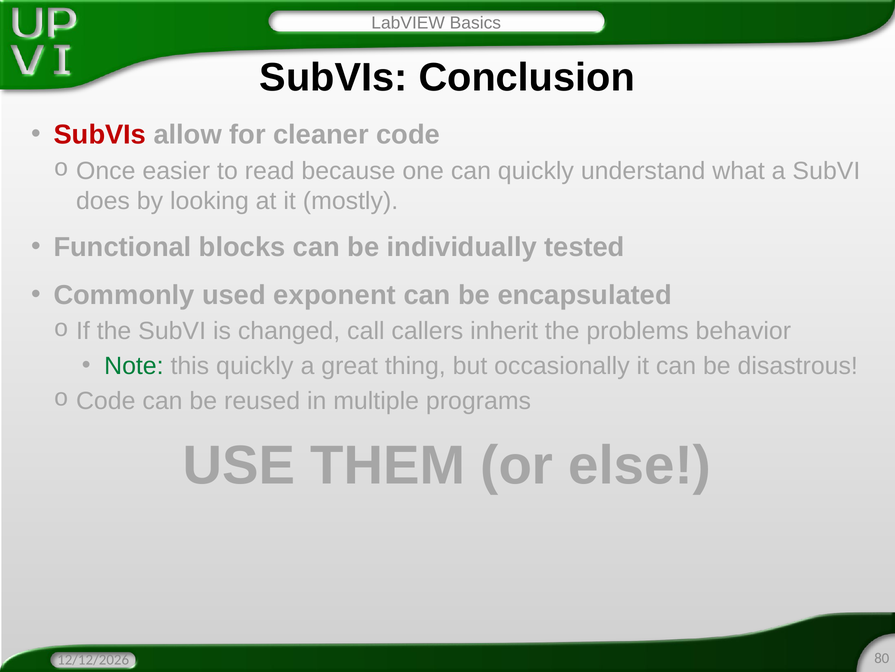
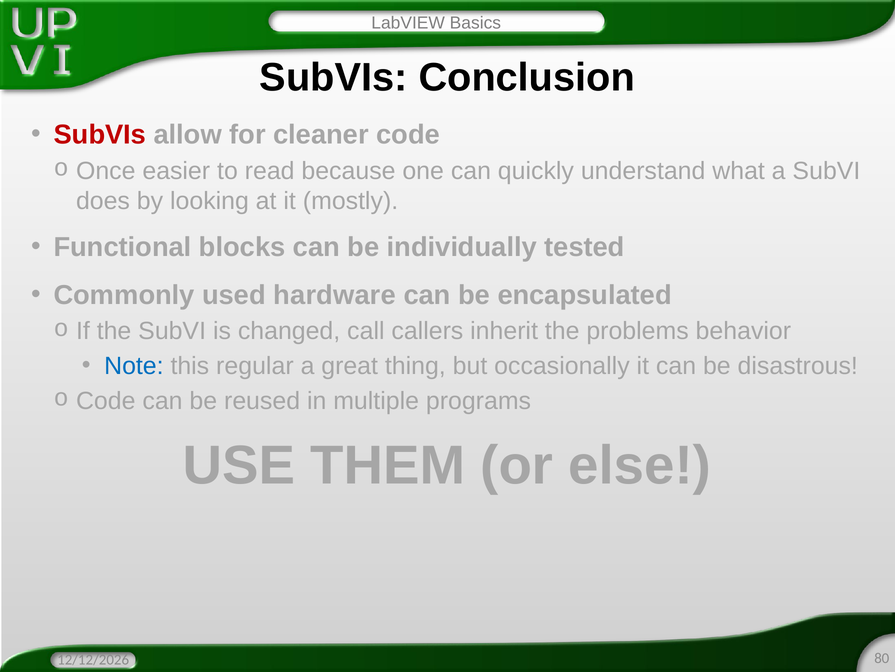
exponent: exponent -> hardware
Note colour: green -> blue
this quickly: quickly -> regular
